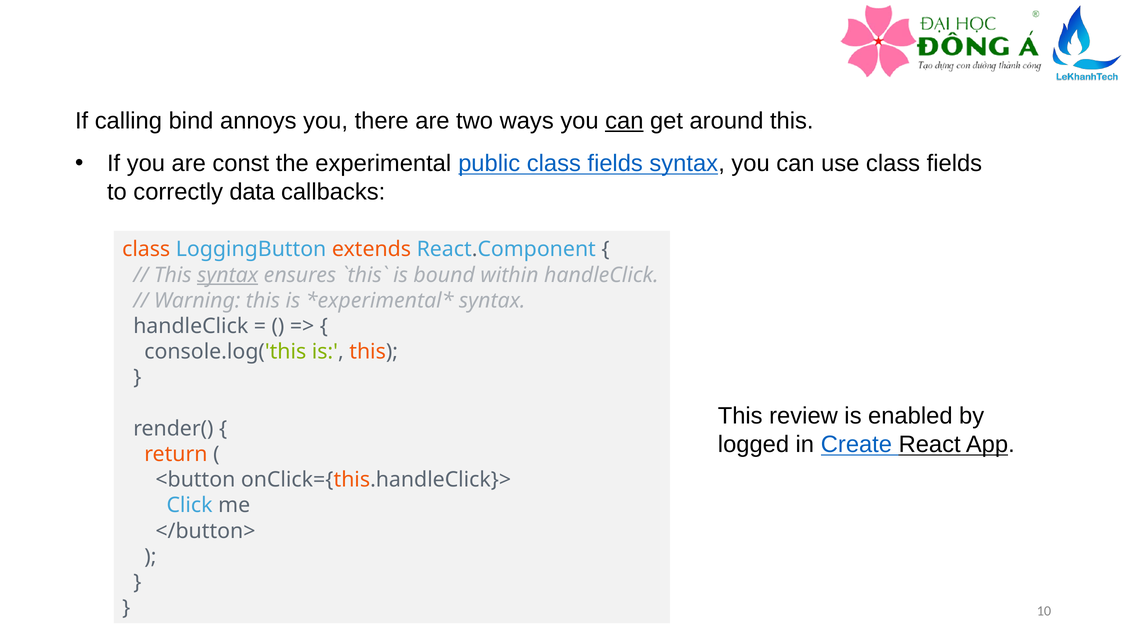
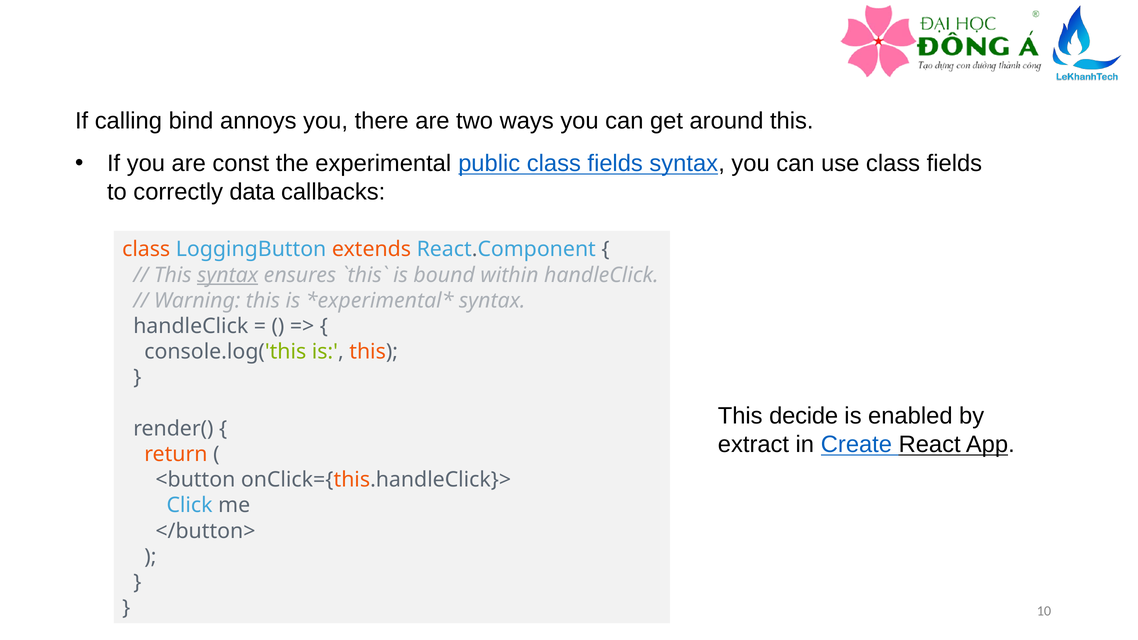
can at (624, 121) underline: present -> none
review: review -> decide
logged: logged -> extract
